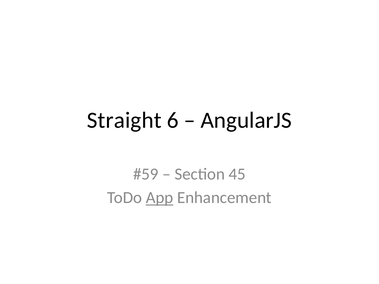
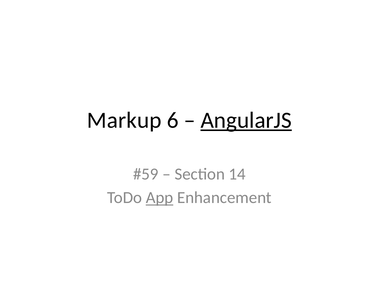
Straight: Straight -> Markup
AngularJS underline: none -> present
45: 45 -> 14
